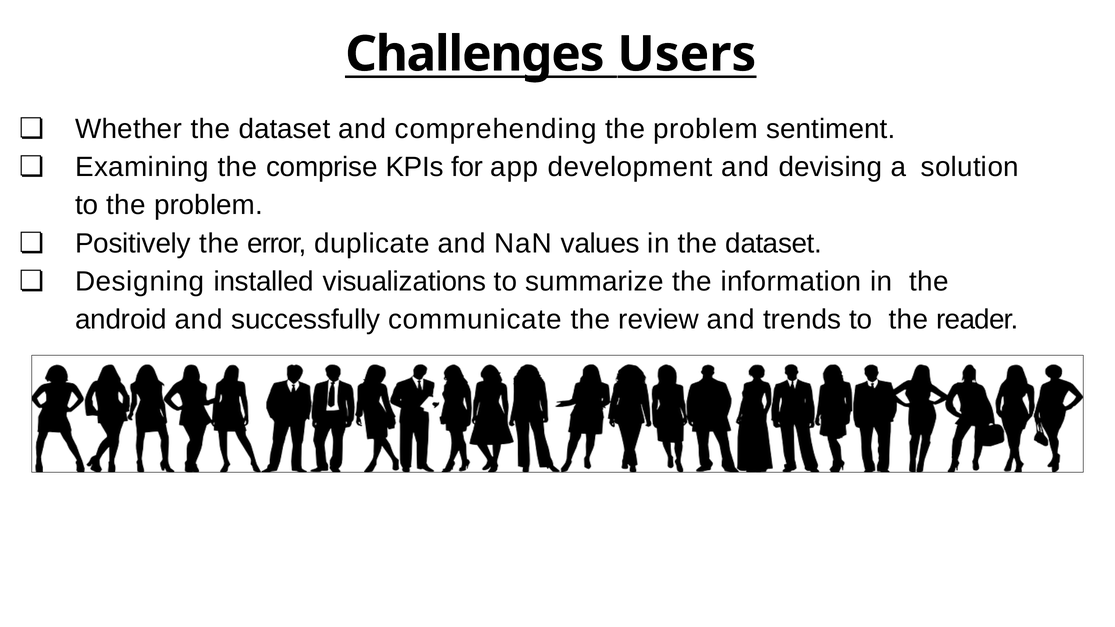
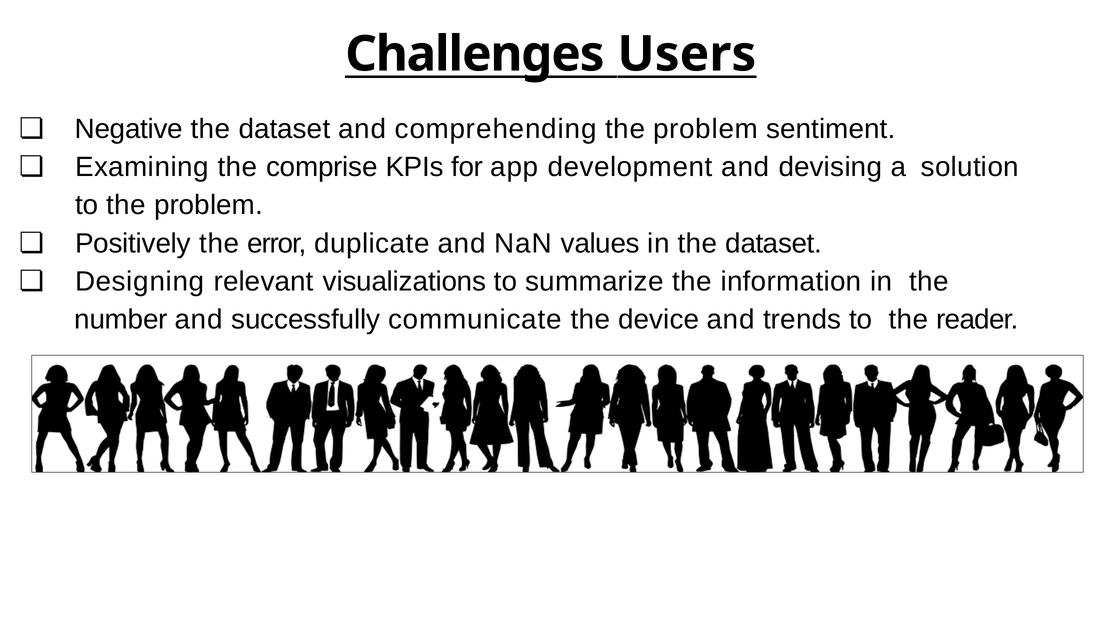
Whether: Whether -> Negative
installed: installed -> relevant
android: android -> number
review: review -> device
